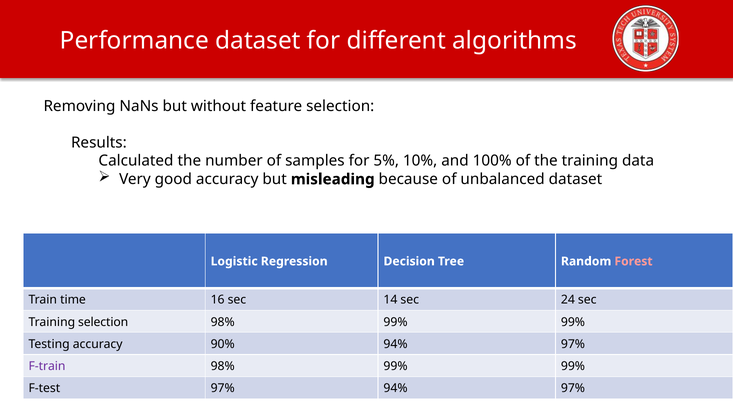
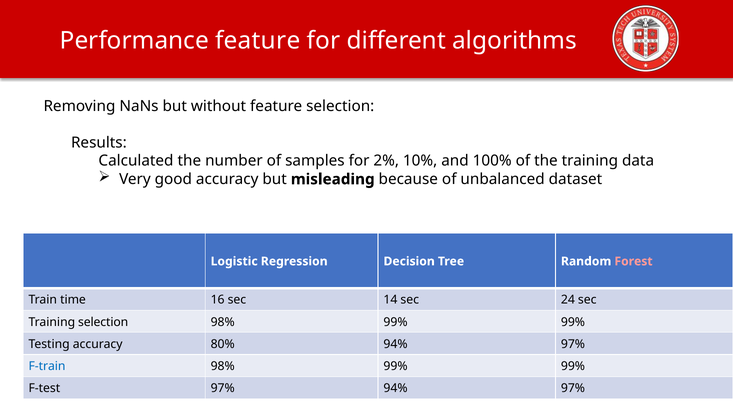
Performance dataset: dataset -> feature
5%: 5% -> 2%
90%: 90% -> 80%
F-train colour: purple -> blue
